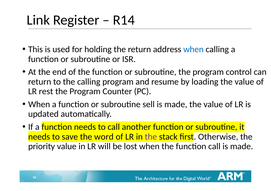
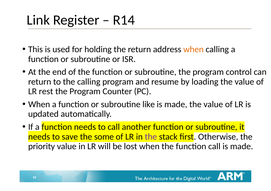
when at (193, 49) colour: blue -> orange
sell: sell -> like
word: word -> some
